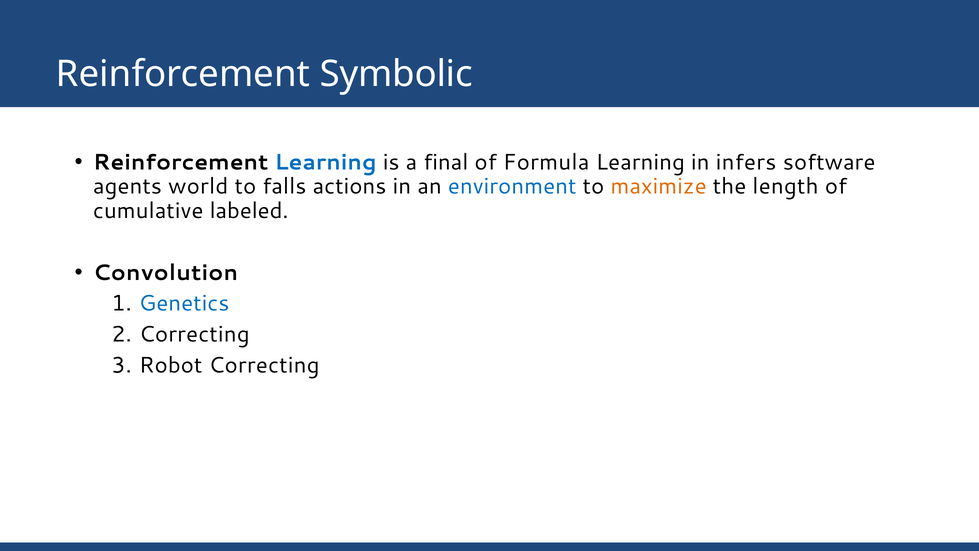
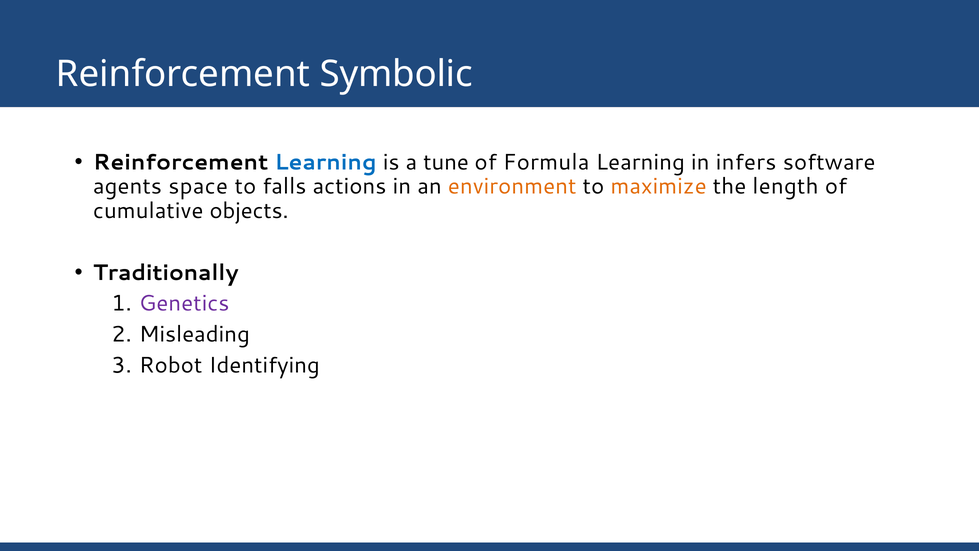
final: final -> tune
world: world -> space
environment colour: blue -> orange
labeled: labeled -> objects
Convolution: Convolution -> Traditionally
Genetics colour: blue -> purple
Correcting at (194, 334): Correcting -> Misleading
Robot Correcting: Correcting -> Identifying
